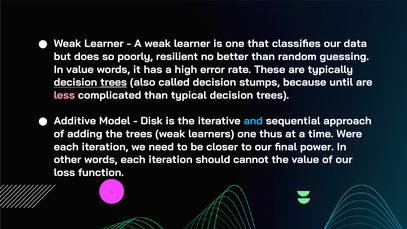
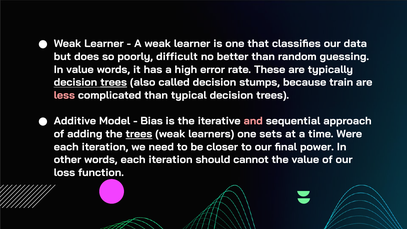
resilient: resilient -> difficult
until: until -> train
Disk: Disk -> Bias
and colour: light blue -> pink
trees at (139, 134) underline: none -> present
thus: thus -> sets
